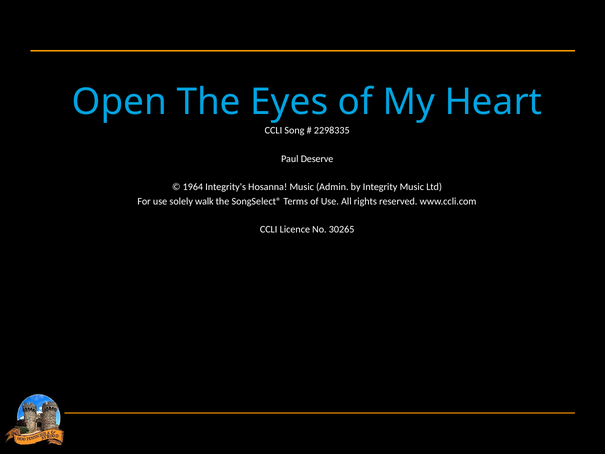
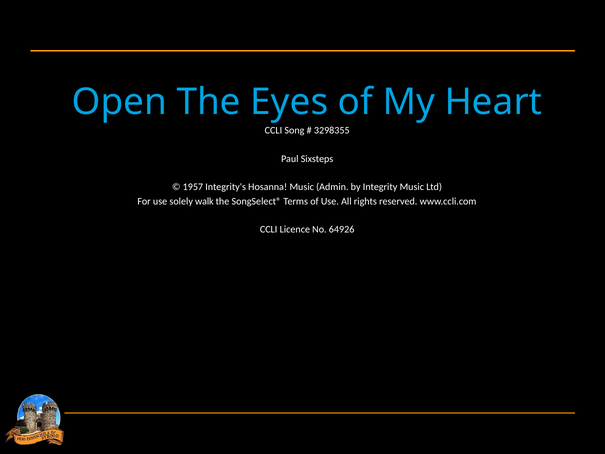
2298335: 2298335 -> 3298355
Deserve: Deserve -> Sixsteps
1964: 1964 -> 1957
30265: 30265 -> 64926
